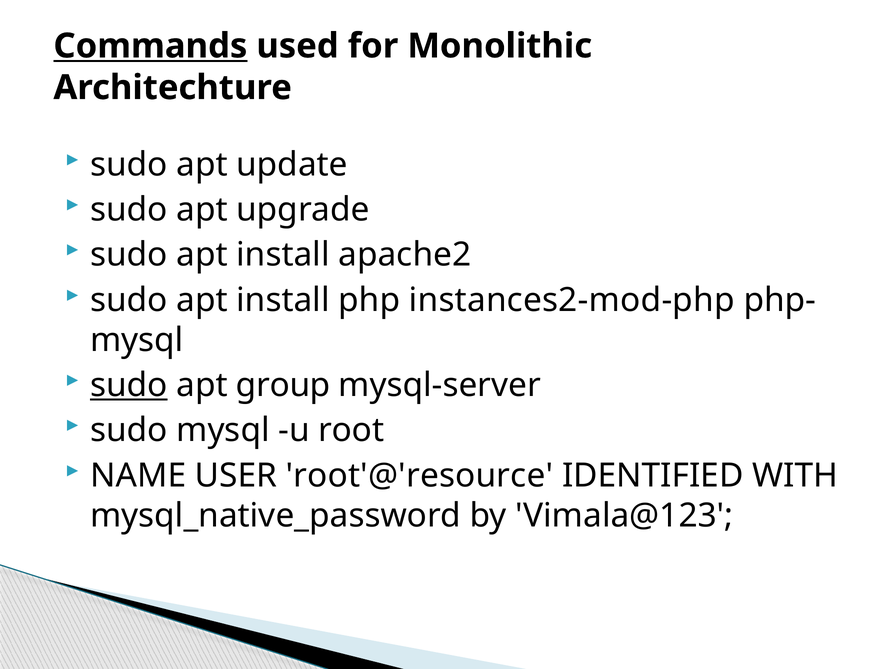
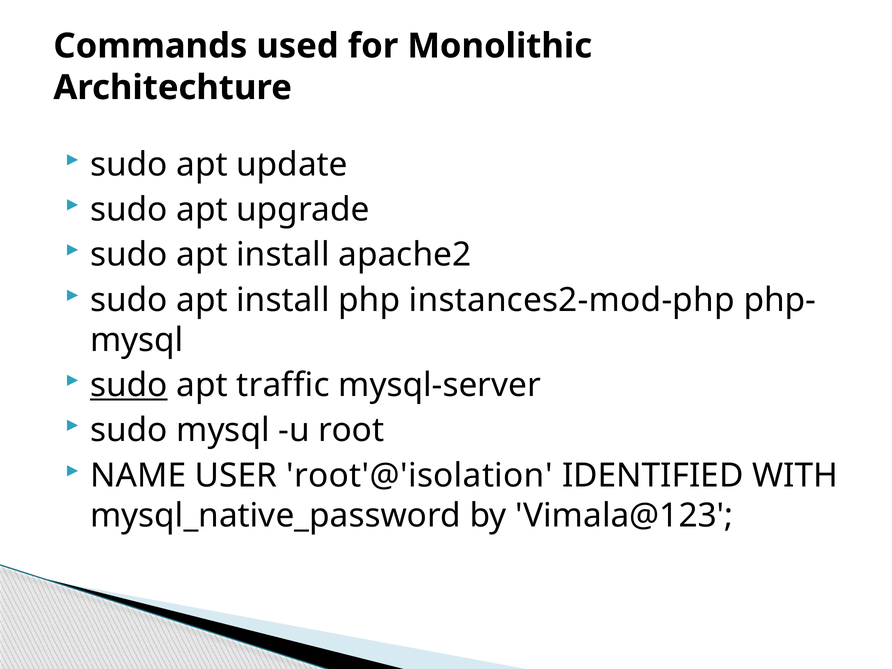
Commands underline: present -> none
group: group -> traffic
root'@'resource: root'@'resource -> root'@'isolation
